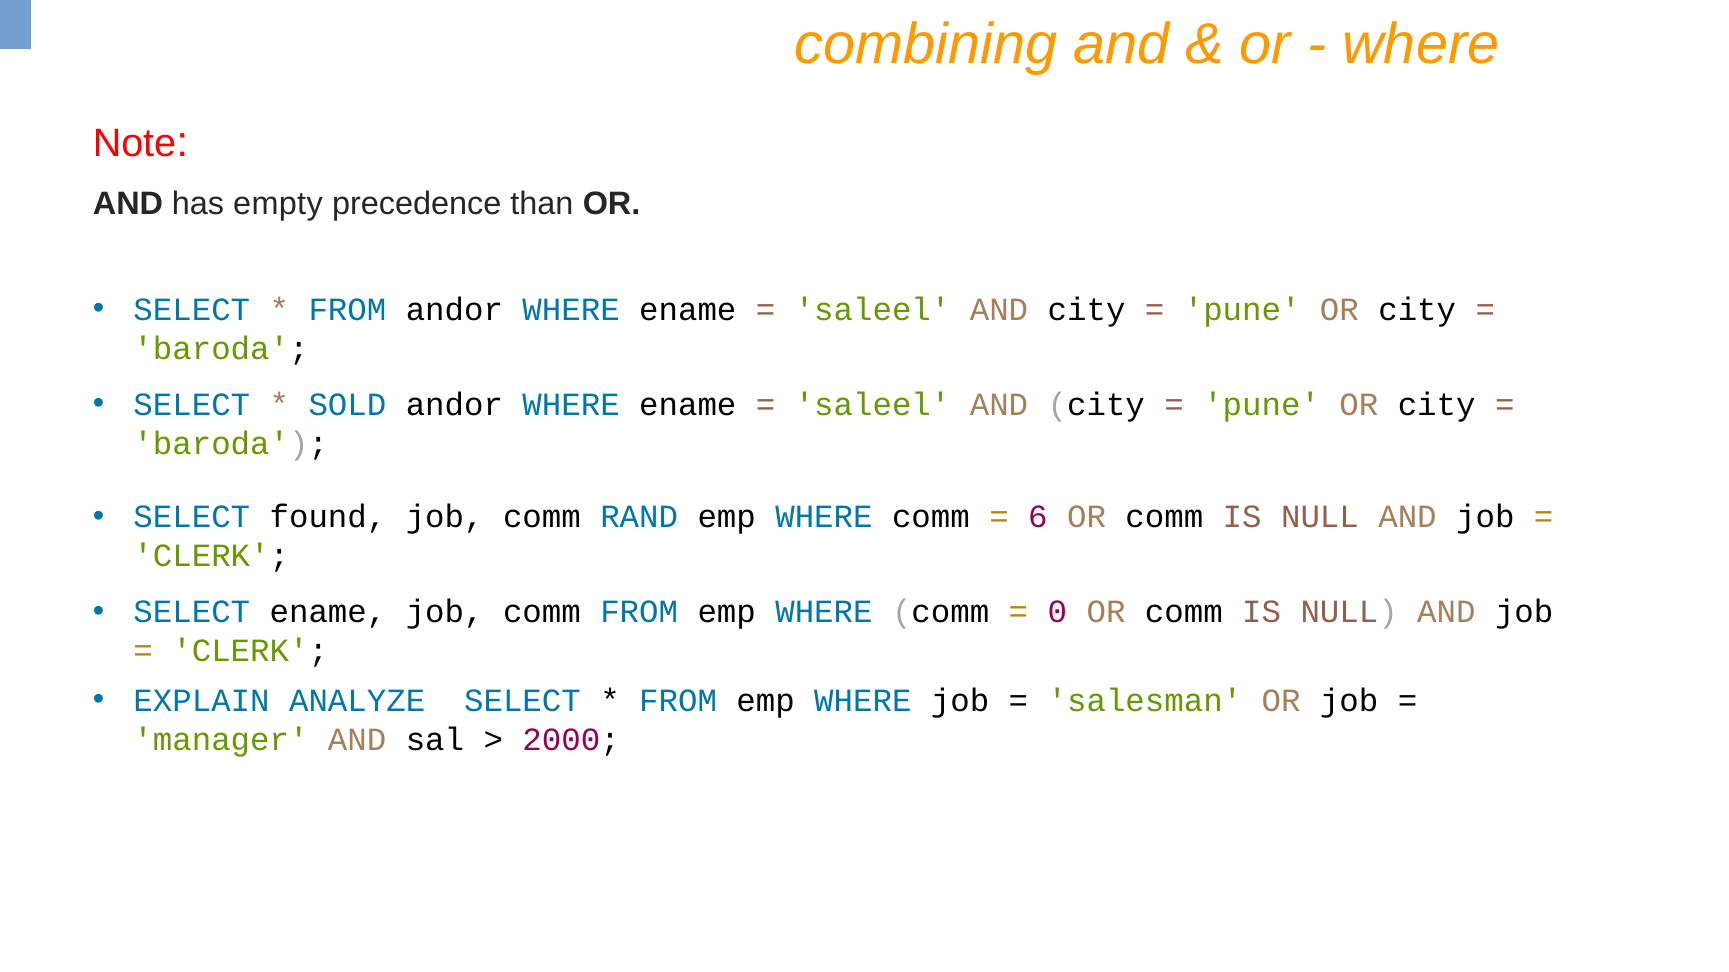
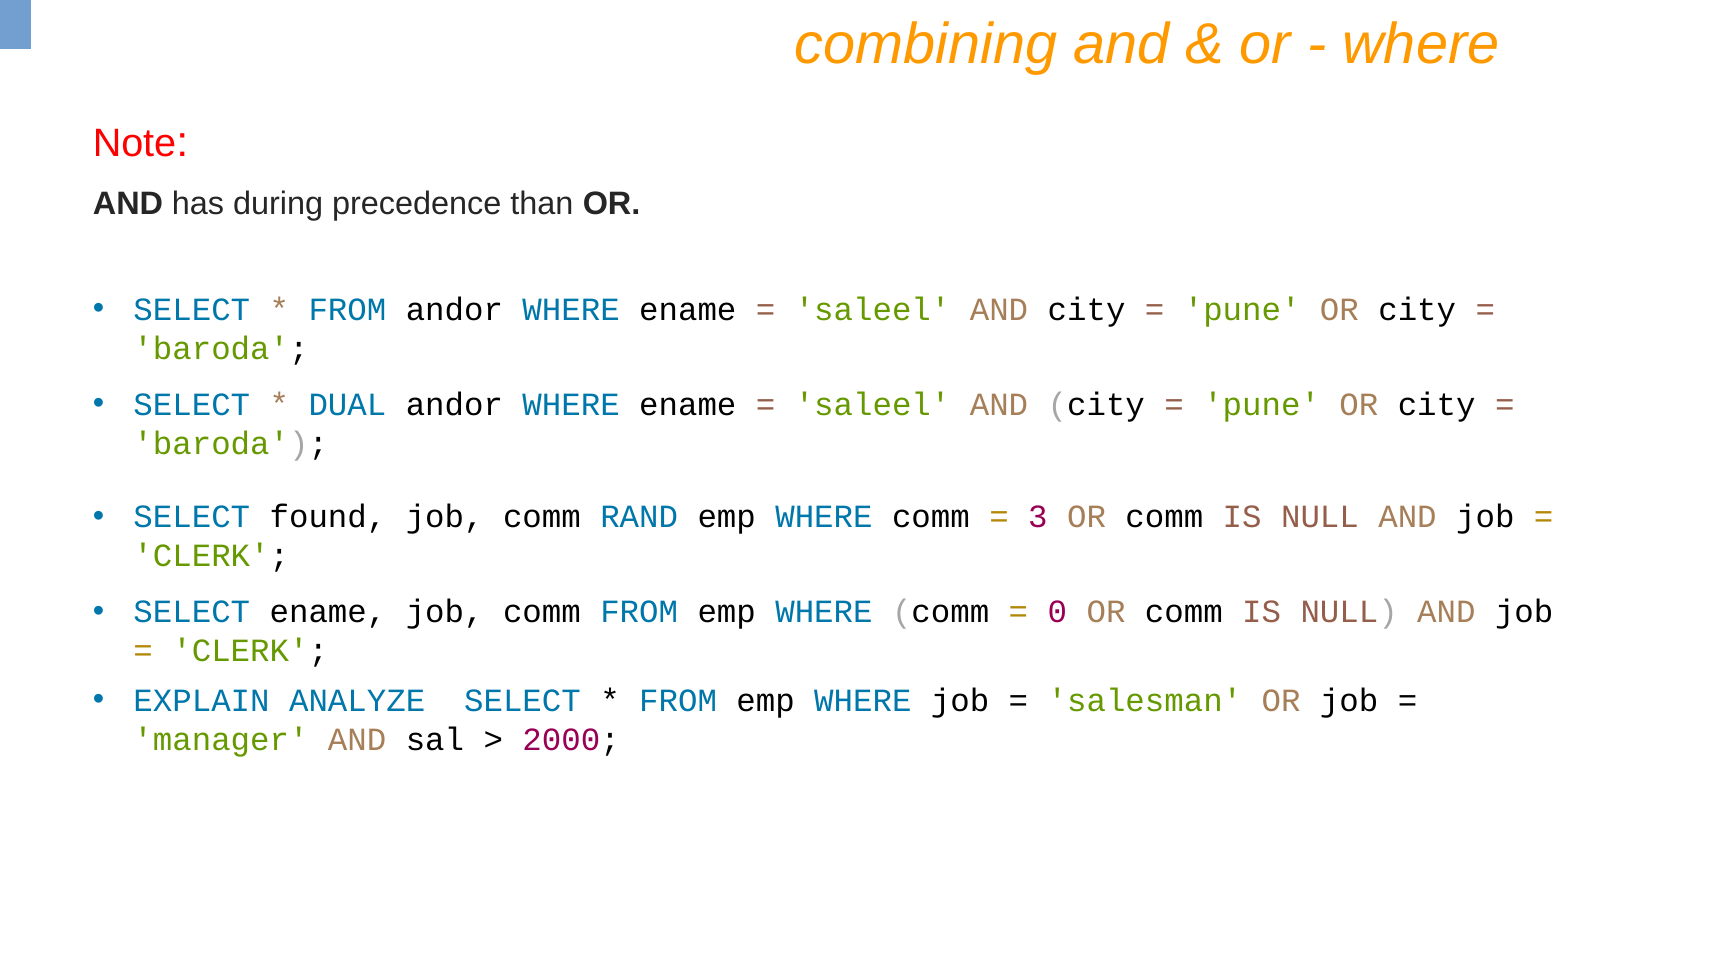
empty: empty -> during
SOLD: SOLD -> DUAL
6: 6 -> 3
